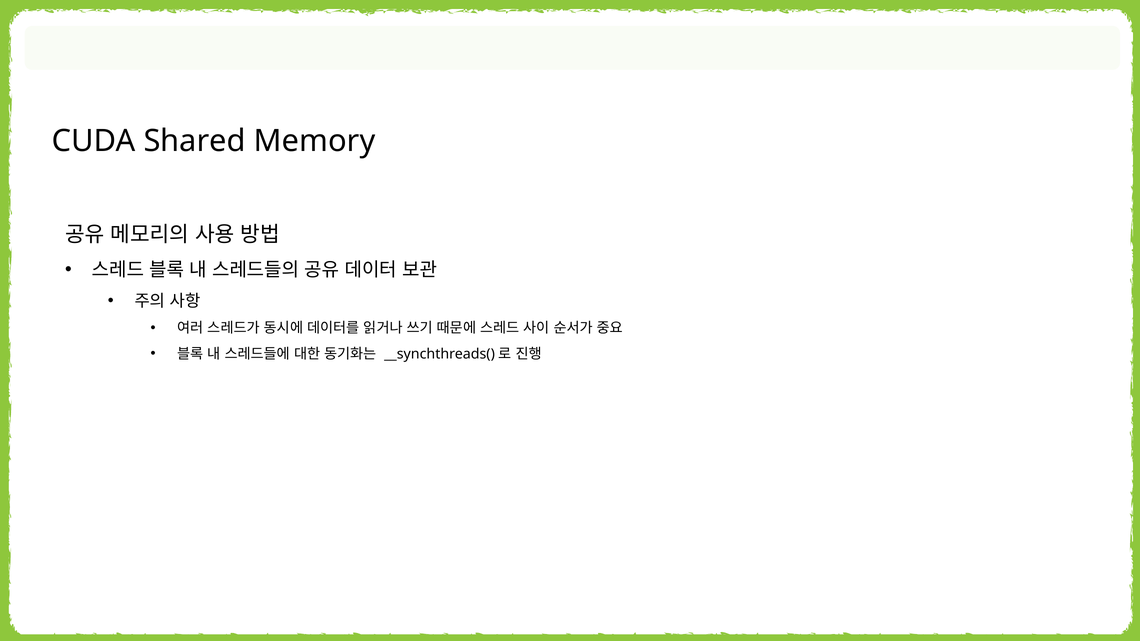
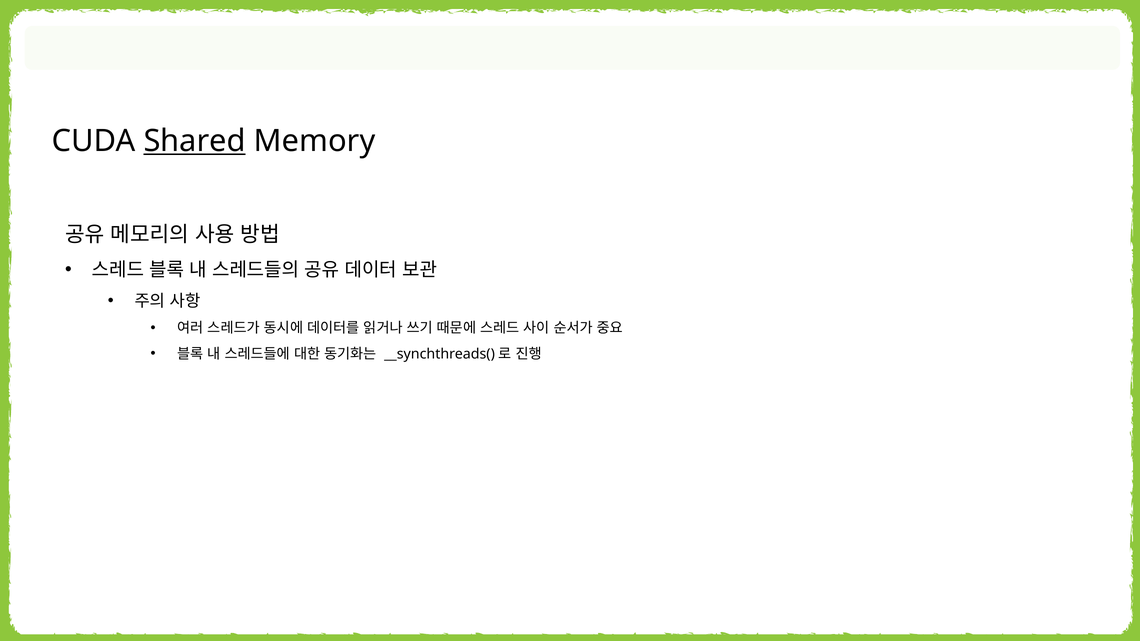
Shared underline: none -> present
